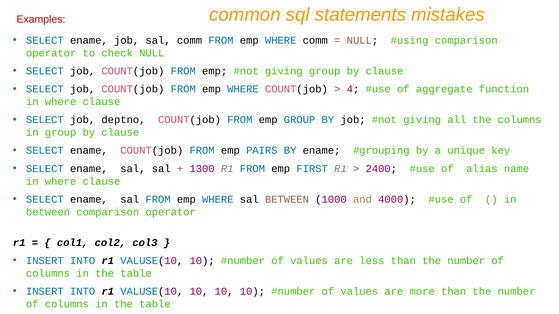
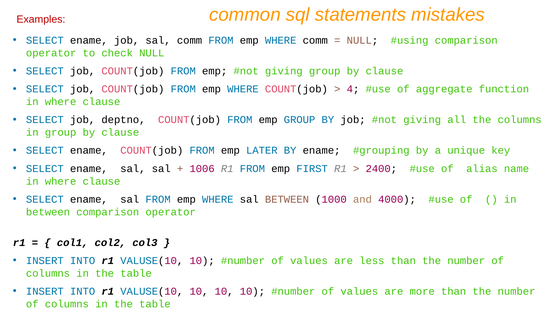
PAIRS: PAIRS -> LATER
1300: 1300 -> 1006
